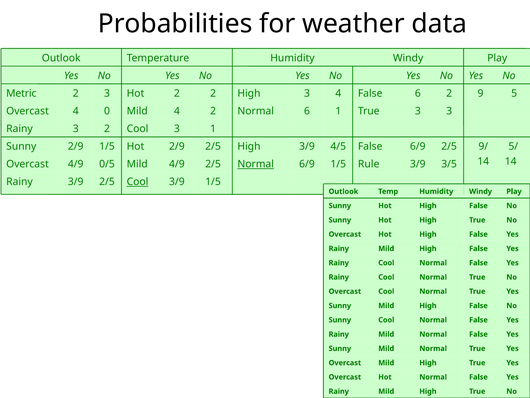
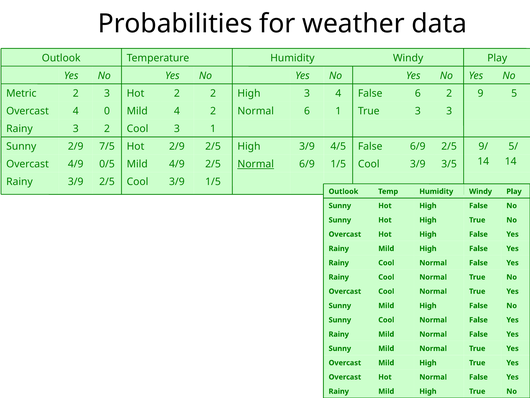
1/5 at (107, 146): 1/5 -> 7/5
Rule at (369, 164): Rule -> Cool
Cool at (138, 182) underline: present -> none
